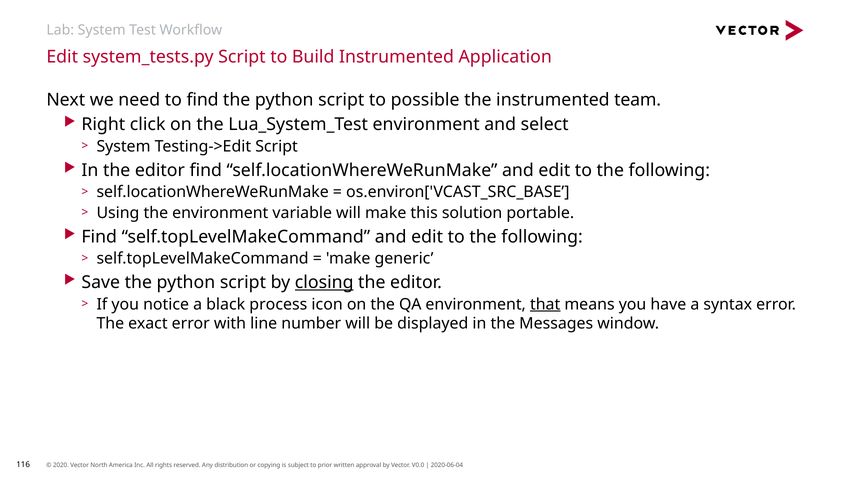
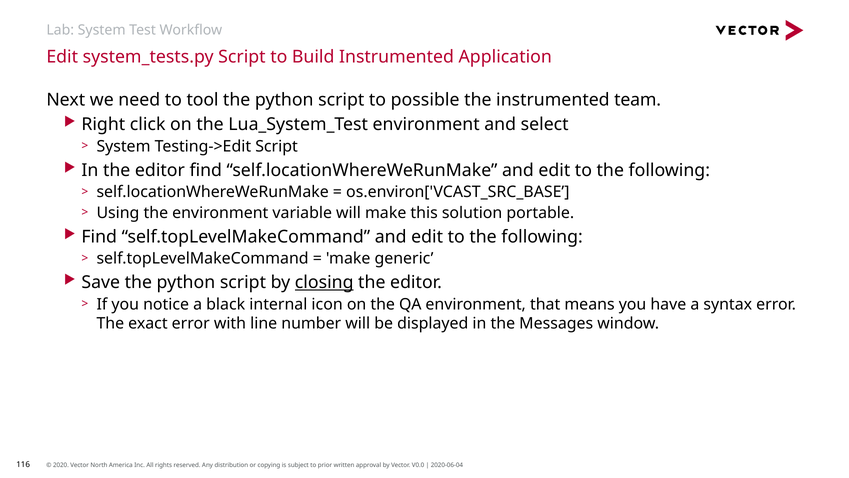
to find: find -> tool
process: process -> internal
that underline: present -> none
